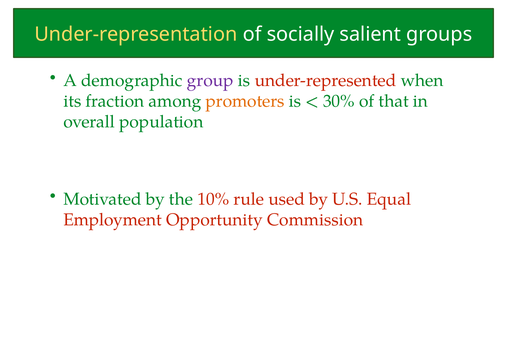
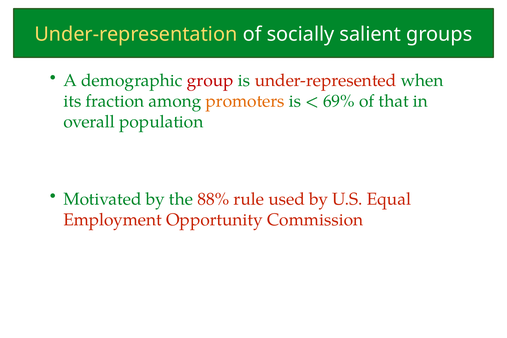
group colour: purple -> red
30%: 30% -> 69%
10%: 10% -> 88%
